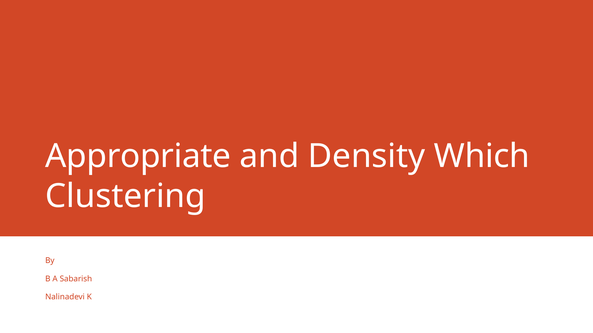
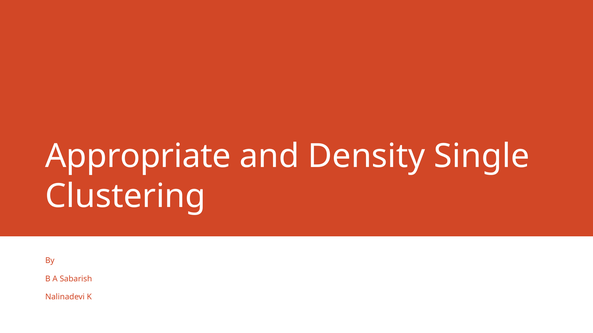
Which: Which -> Single
